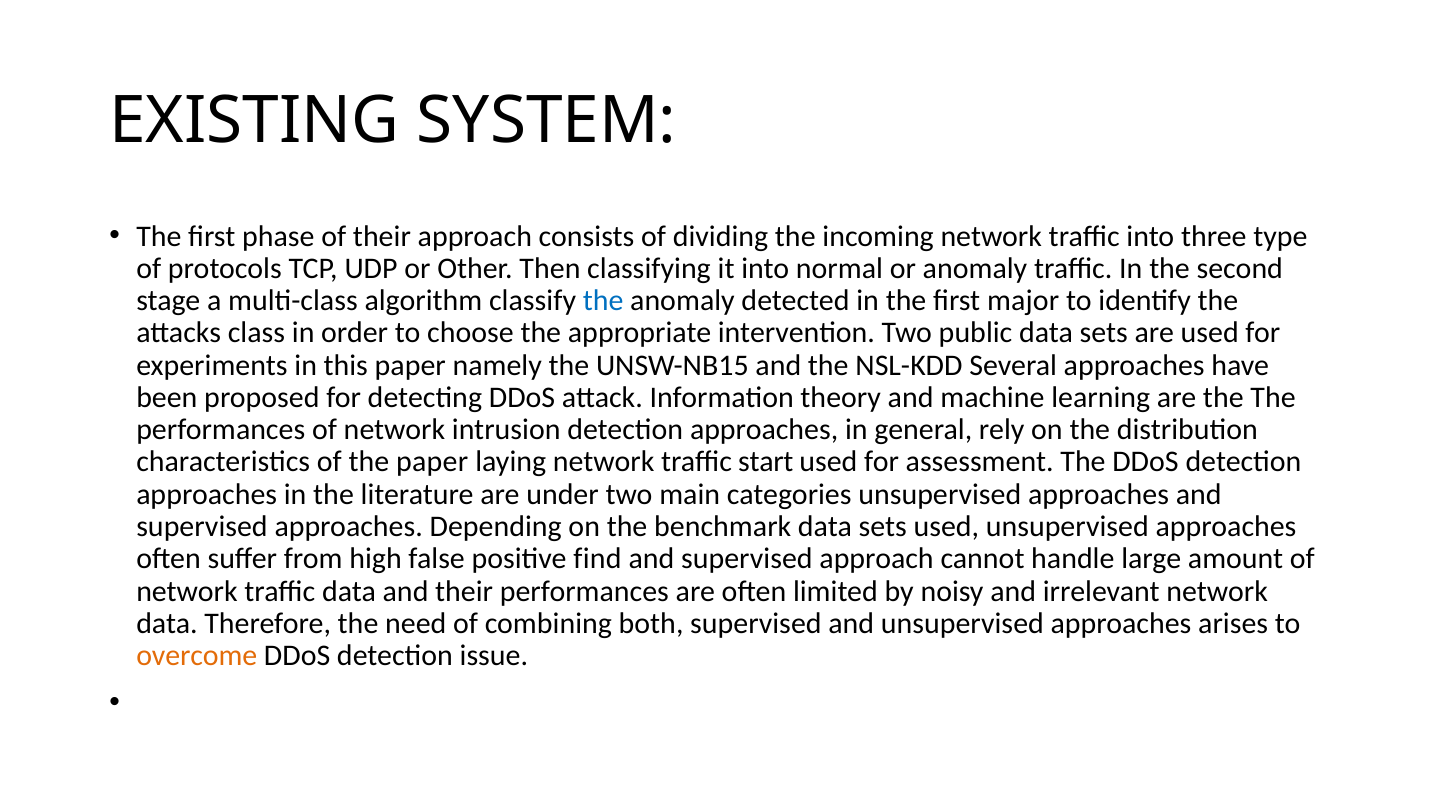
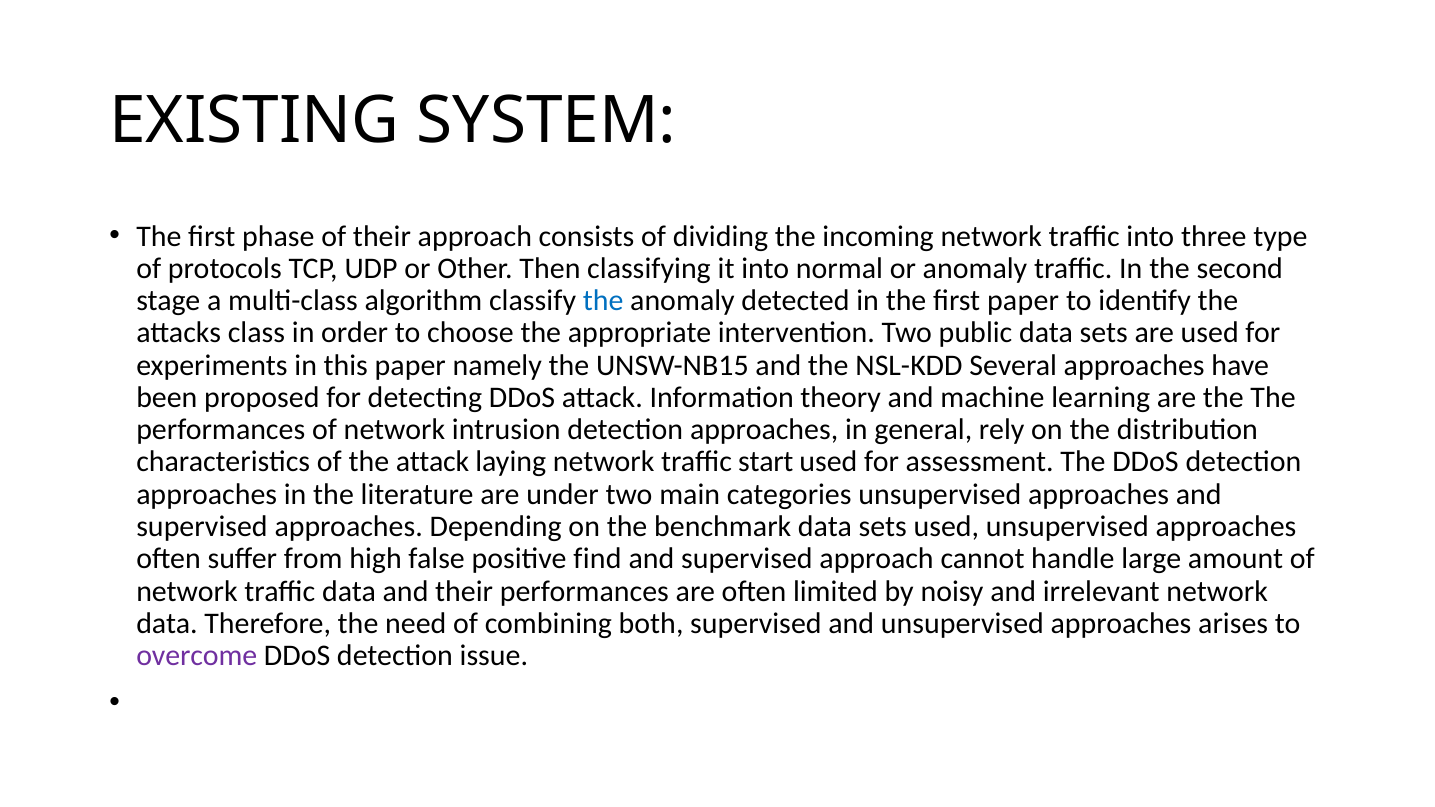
first major: major -> paper
the paper: paper -> attack
overcome colour: orange -> purple
